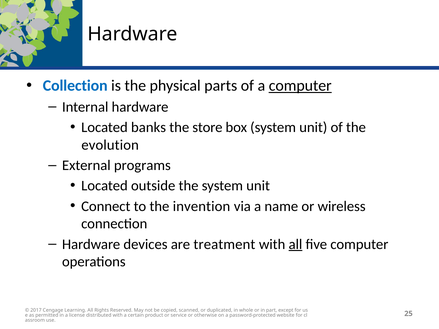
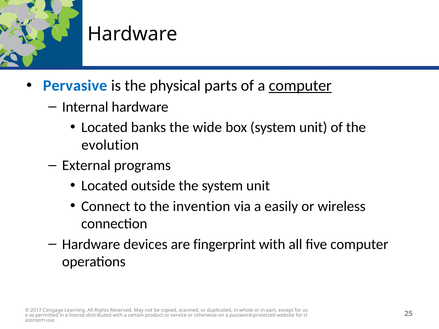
Collection: Collection -> Pervasive
store: store -> wide
name: name -> easily
treatment: treatment -> fingerprint
all at (295, 244) underline: present -> none
